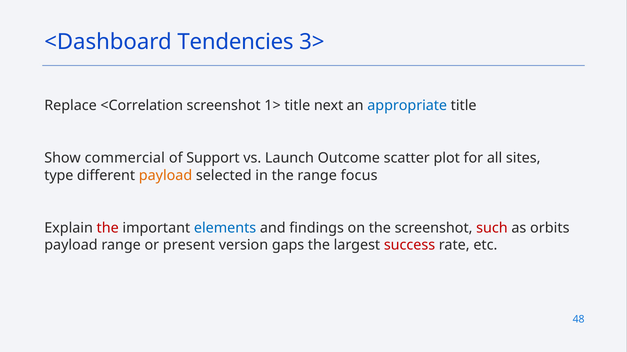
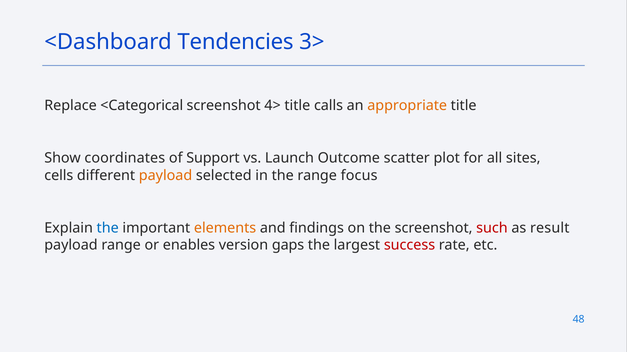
<Correlation: <Correlation -> <Categorical
1>: 1> -> 4>
next: next -> calls
appropriate colour: blue -> orange
commercial: commercial -> coordinates
type: type -> cells
the at (108, 229) colour: red -> blue
elements colour: blue -> orange
orbits: orbits -> result
present: present -> enables
